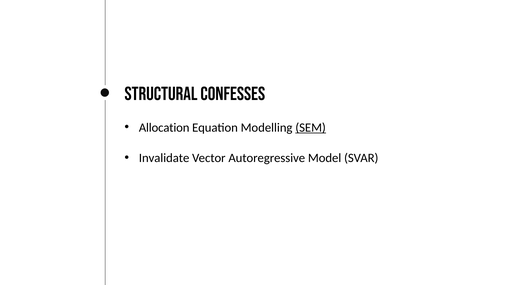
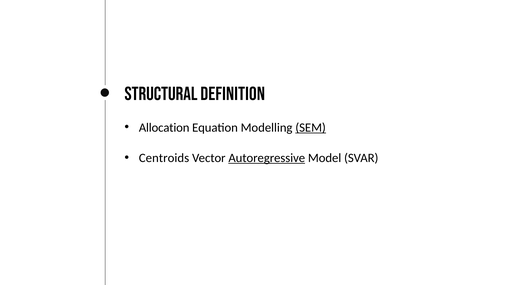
Confesses: Confesses -> Definition
Invalidate: Invalidate -> Centroids
Autoregressive underline: none -> present
